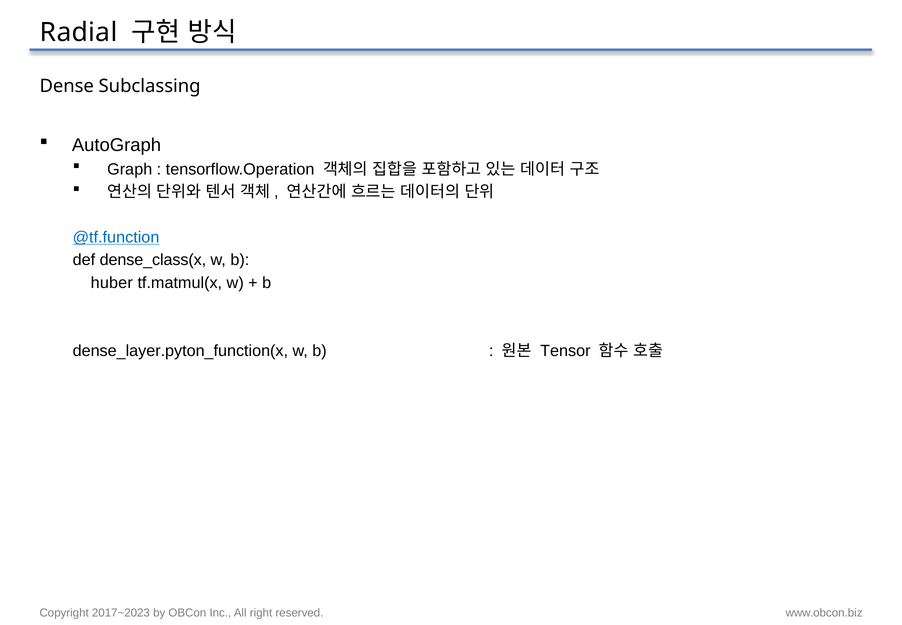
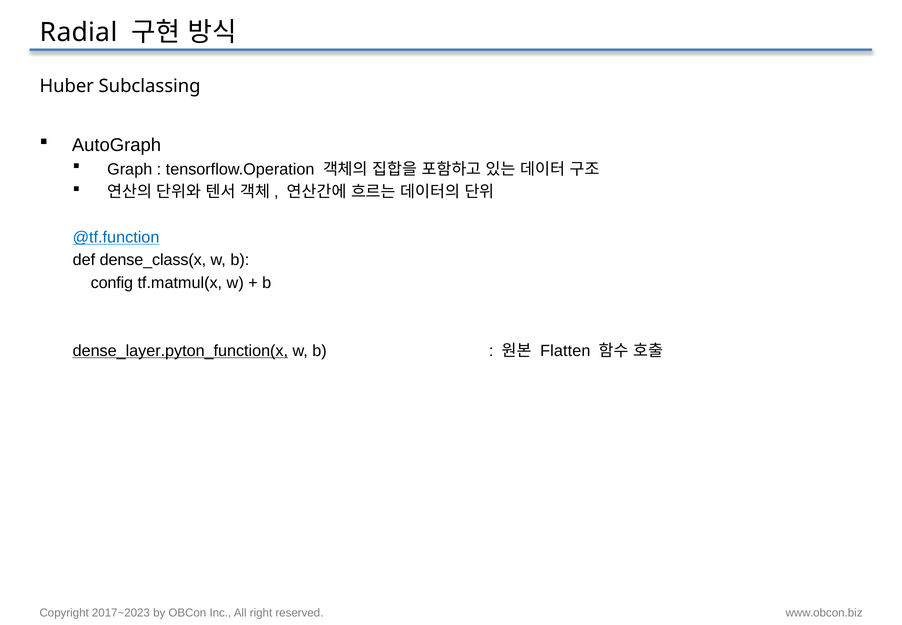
Dense: Dense -> Huber
huber: huber -> config
dense_layer.pyton_function(x underline: none -> present
Tensor: Tensor -> Flatten
